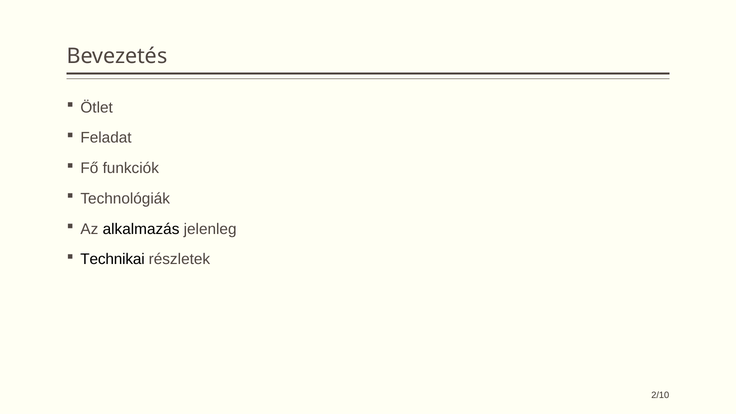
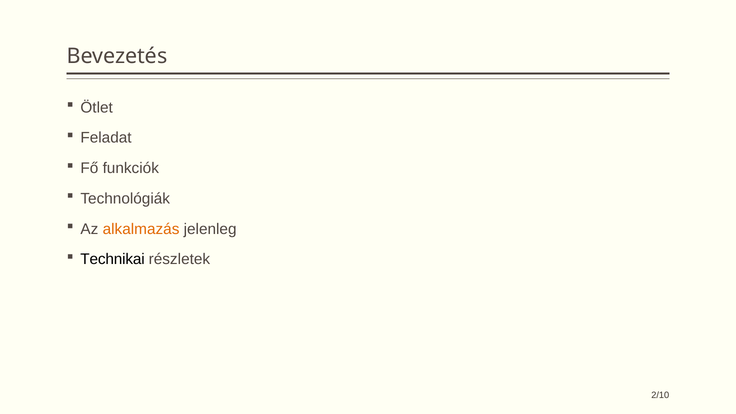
alkalmazás colour: black -> orange
